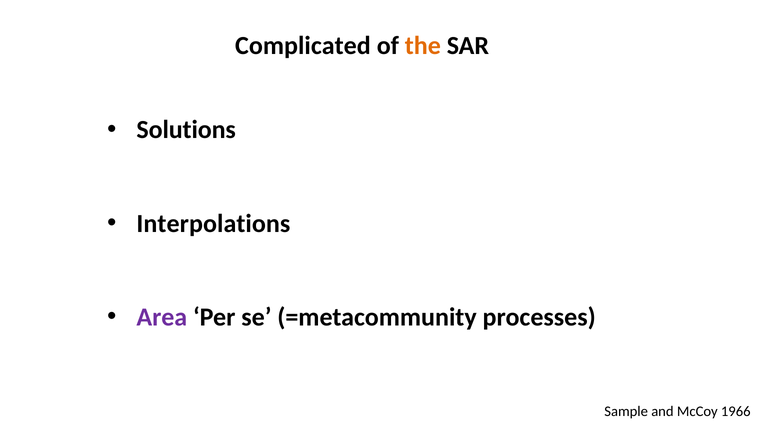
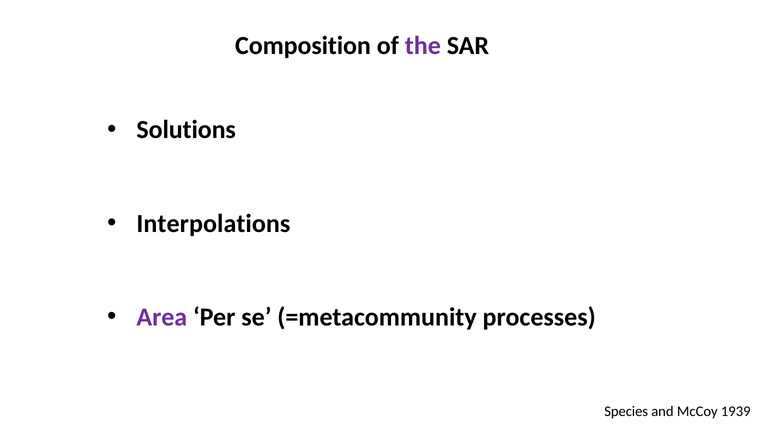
Complicated: Complicated -> Composition
the colour: orange -> purple
Sample: Sample -> Species
1966: 1966 -> 1939
